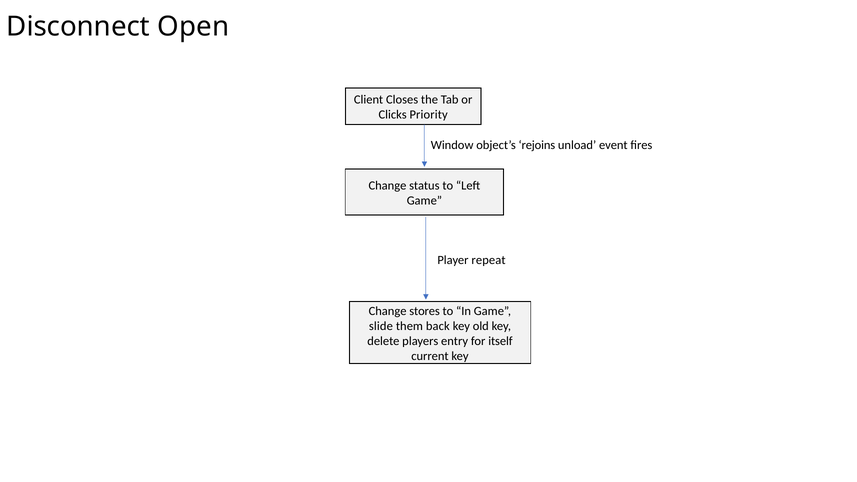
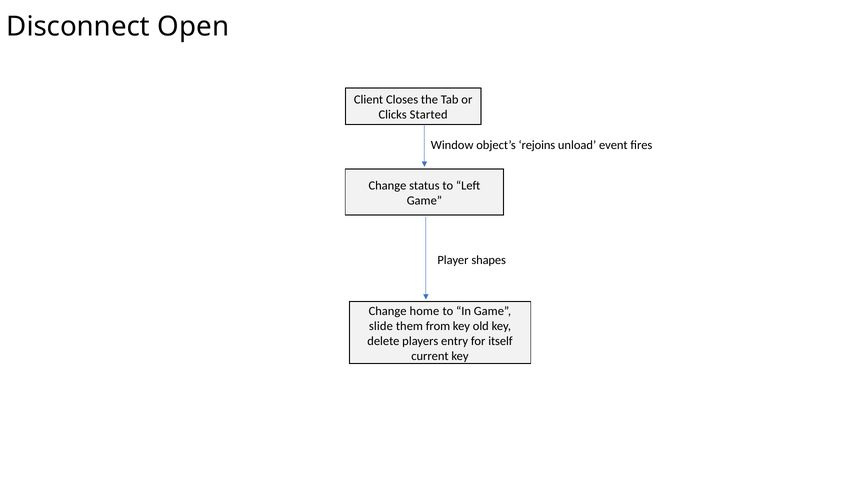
Priority: Priority -> Started
repeat: repeat -> shapes
stores: stores -> home
back: back -> from
